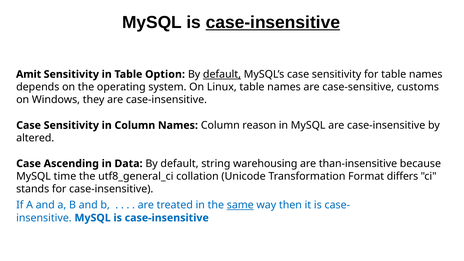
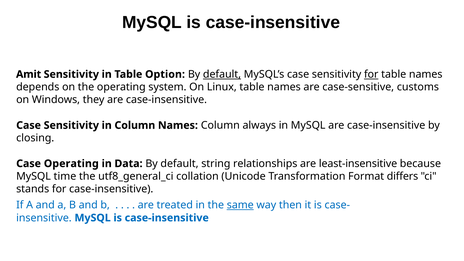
case-insensitive at (273, 22) underline: present -> none
for at (371, 74) underline: none -> present
reason: reason -> always
altered: altered -> closing
Case Ascending: Ascending -> Operating
warehousing: warehousing -> relationships
than-insensitive: than-insensitive -> least-insensitive
